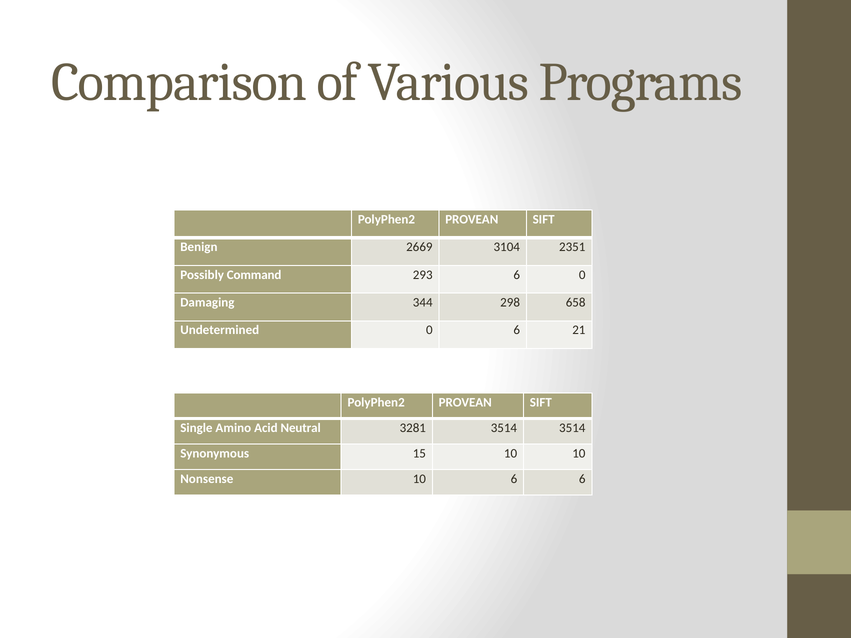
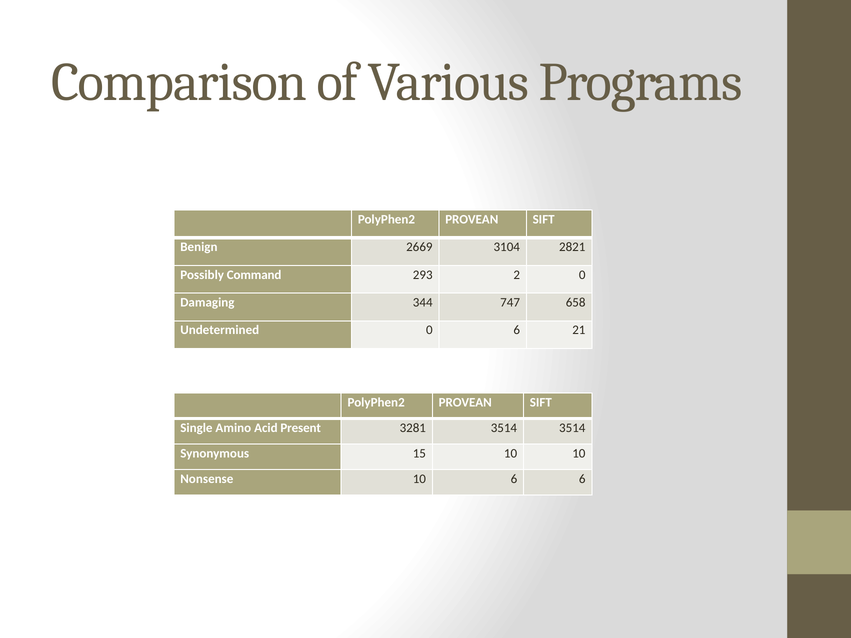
2351: 2351 -> 2821
293 6: 6 -> 2
298: 298 -> 747
Neutral: Neutral -> Present
